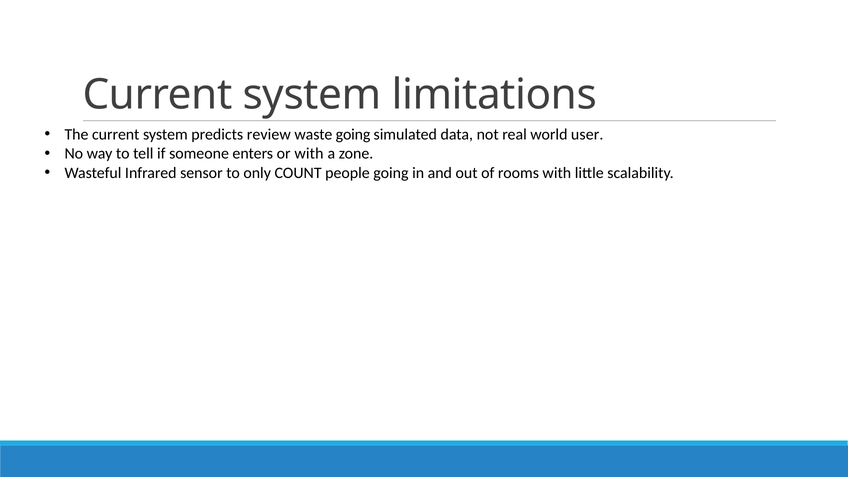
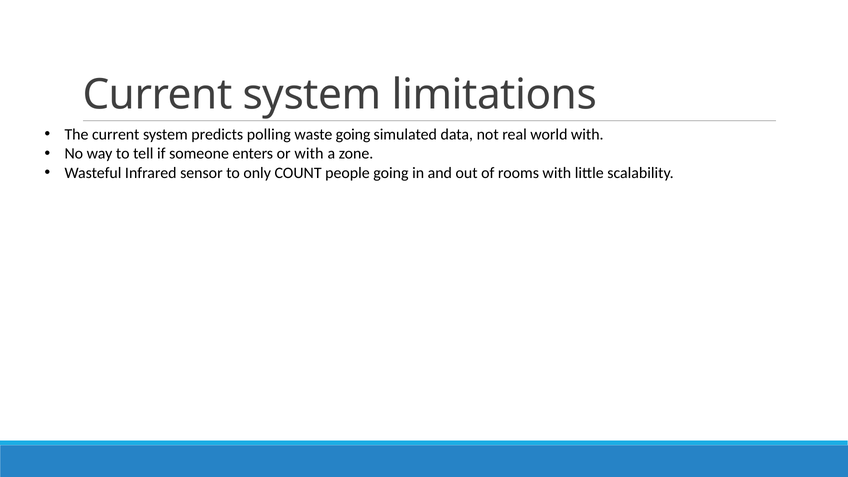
review: review -> polling
world user: user -> with
